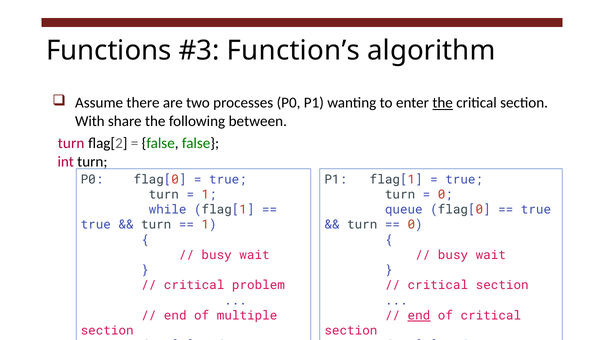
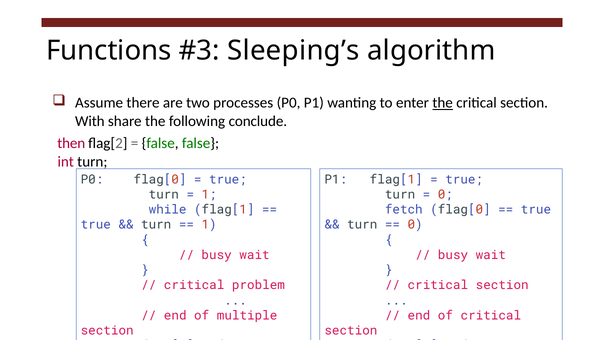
Function’s: Function’s -> Sleeping’s
between: between -> conclude
turn at (71, 143): turn -> then
queue: queue -> fetch
end at (419, 315) underline: present -> none
